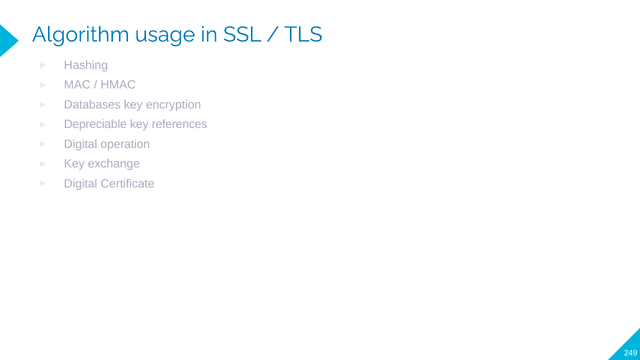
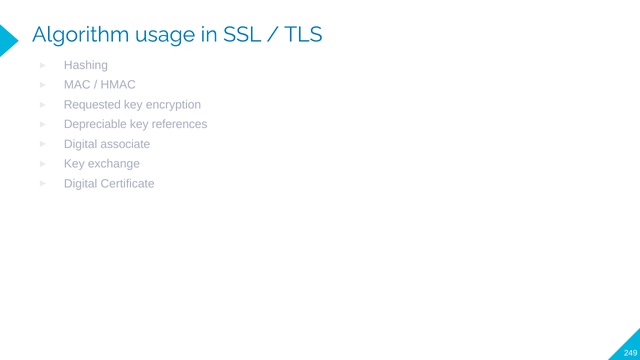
Databases: Databases -> Requested
operation: operation -> associate
